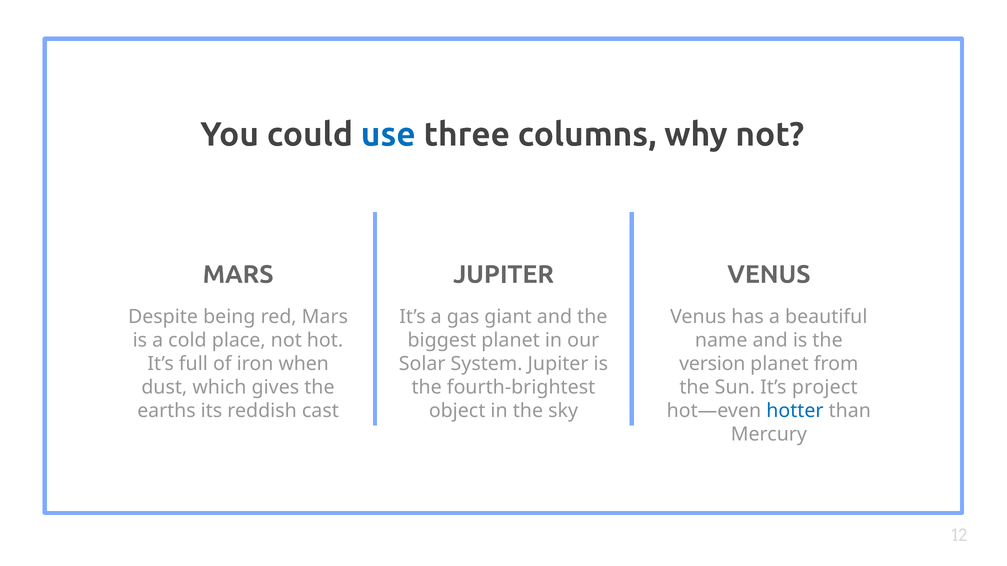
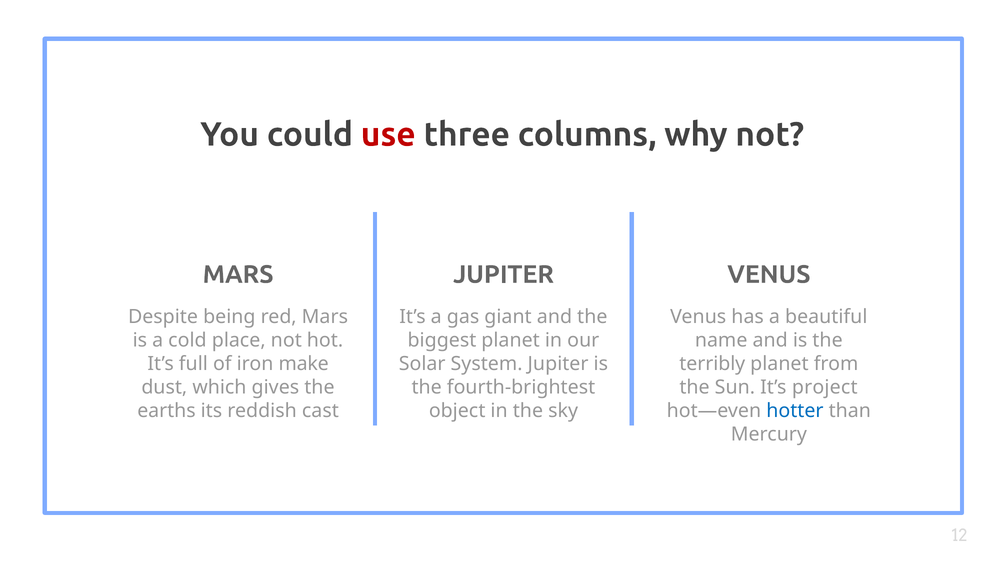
use colour: blue -> red
when: when -> make
version: version -> terribly
